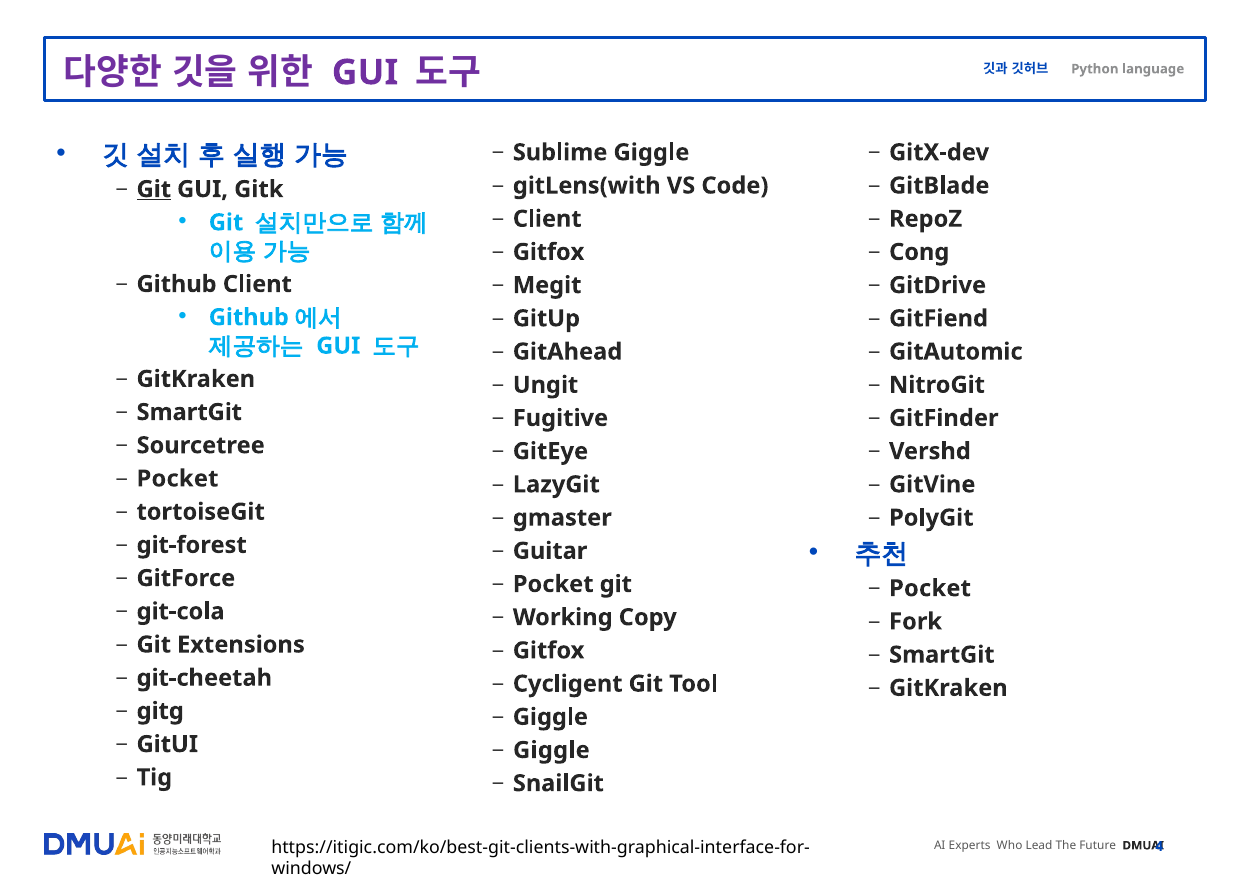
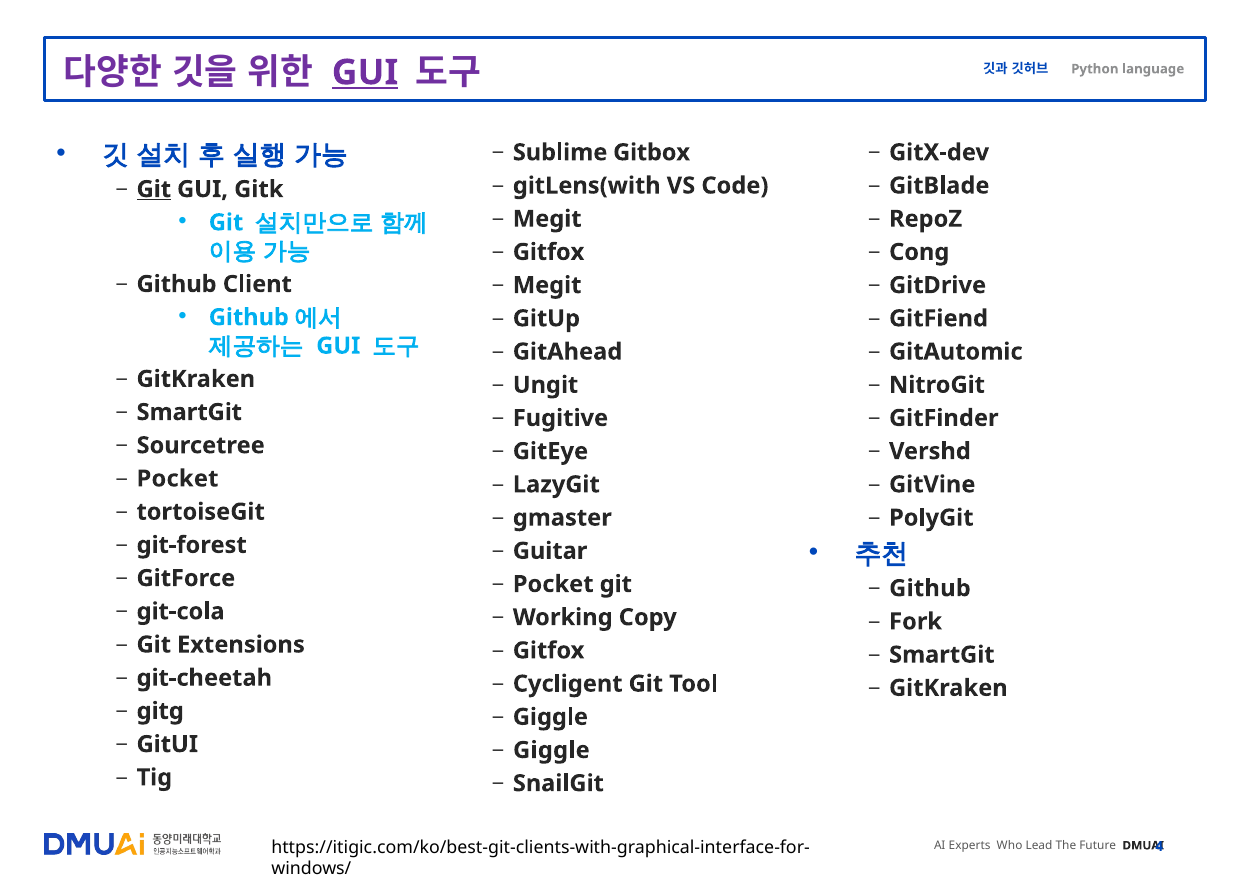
GUI at (365, 72) underline: none -> present
Sublime Giggle: Giggle -> Gitbox
Client at (547, 219): Client -> Megit
Pocket at (930, 588): Pocket -> Github
